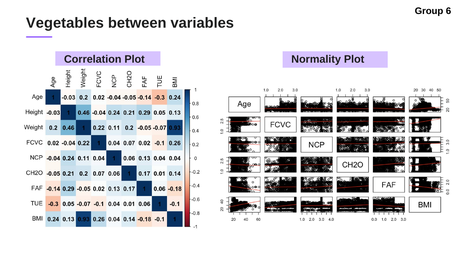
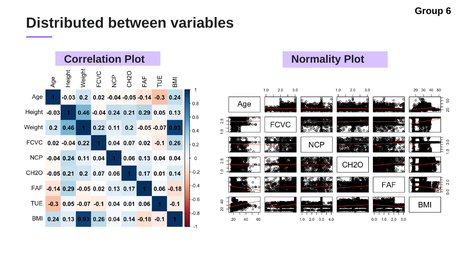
Vegetables: Vegetables -> Distributed
